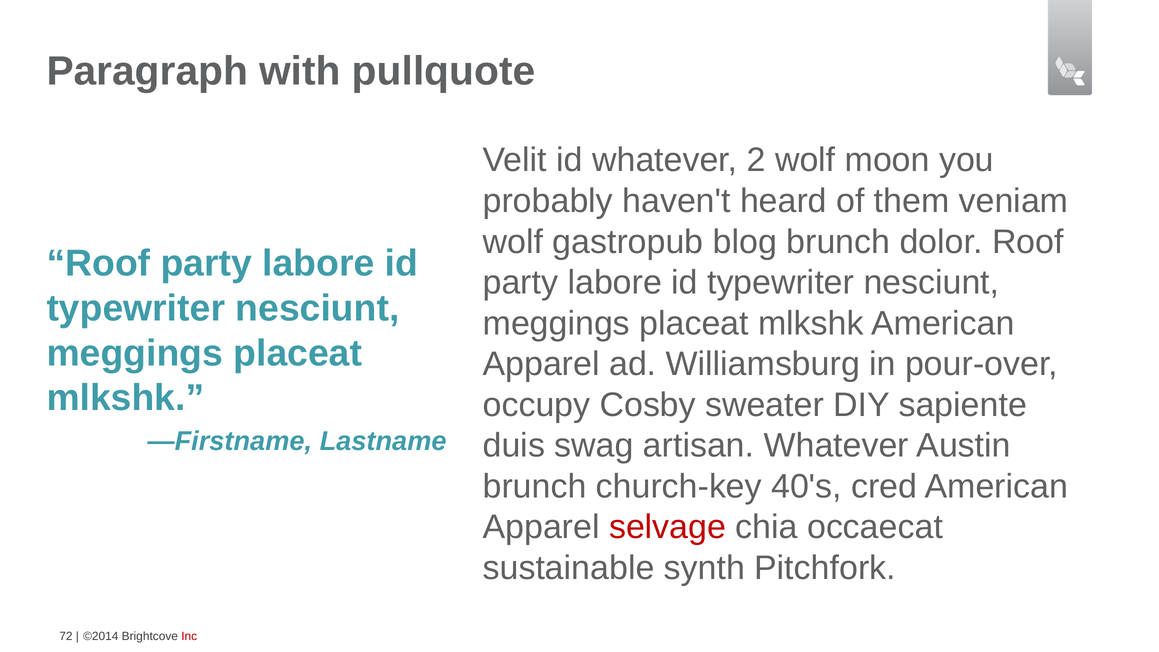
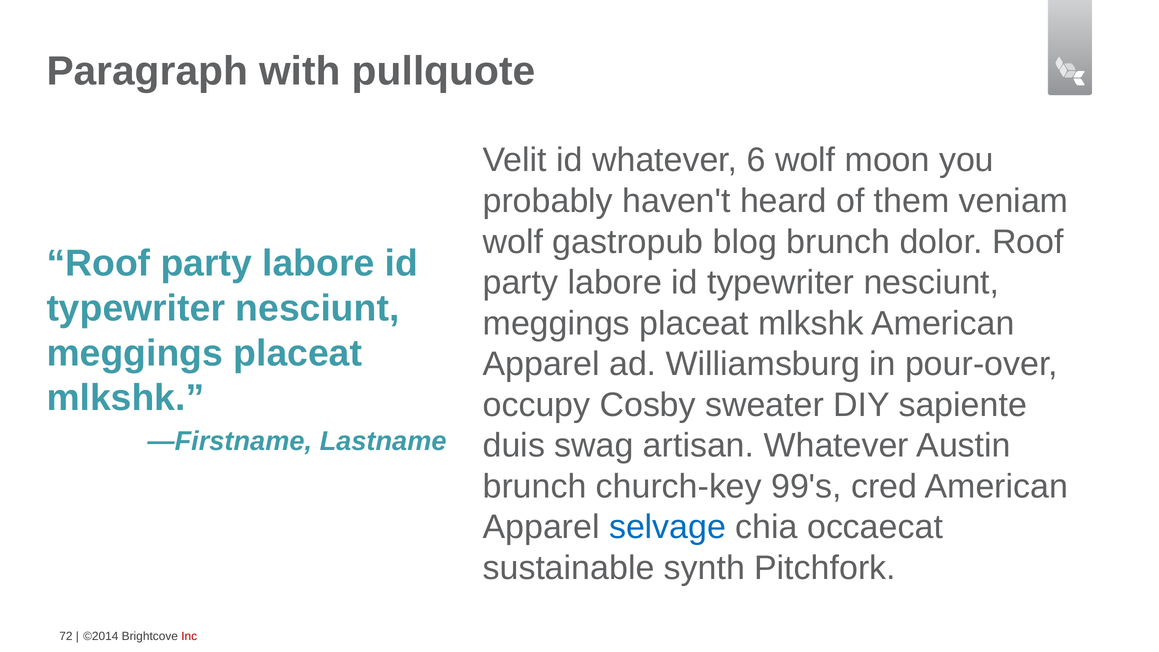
2: 2 -> 6
40's: 40's -> 99's
selvage colour: red -> blue
